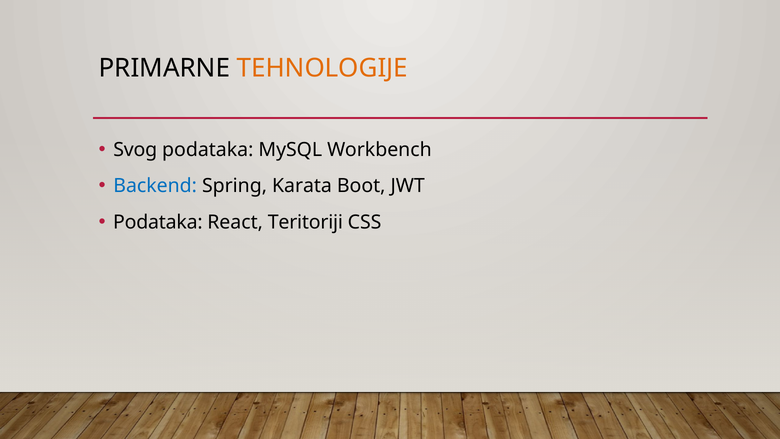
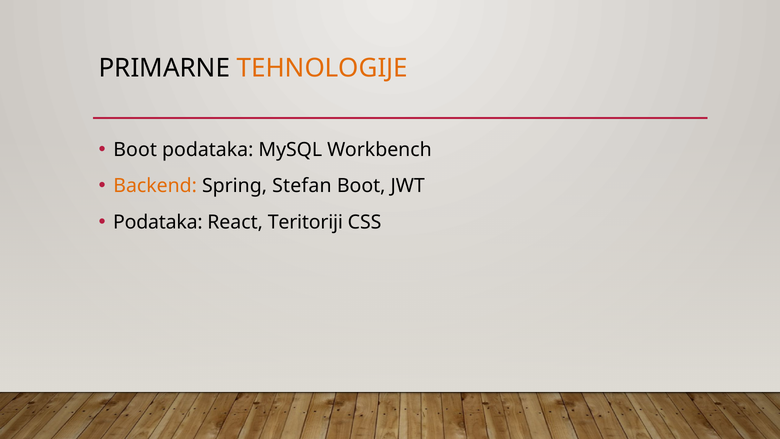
Svog at (135, 150): Svog -> Boot
Backend colour: blue -> orange
Karata: Karata -> Stefan
